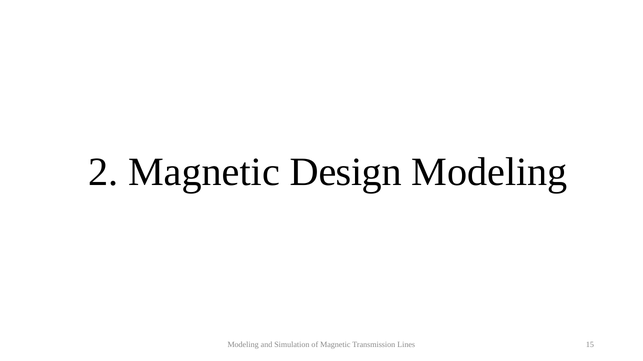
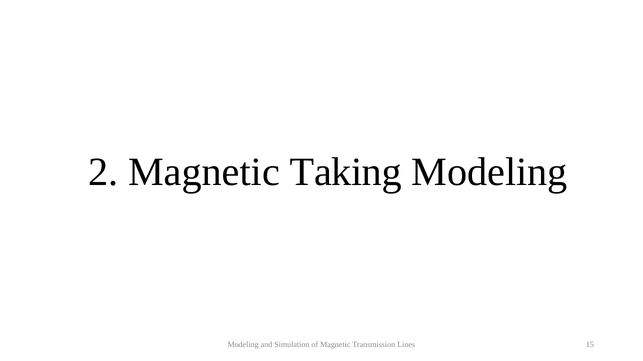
Design: Design -> Taking
